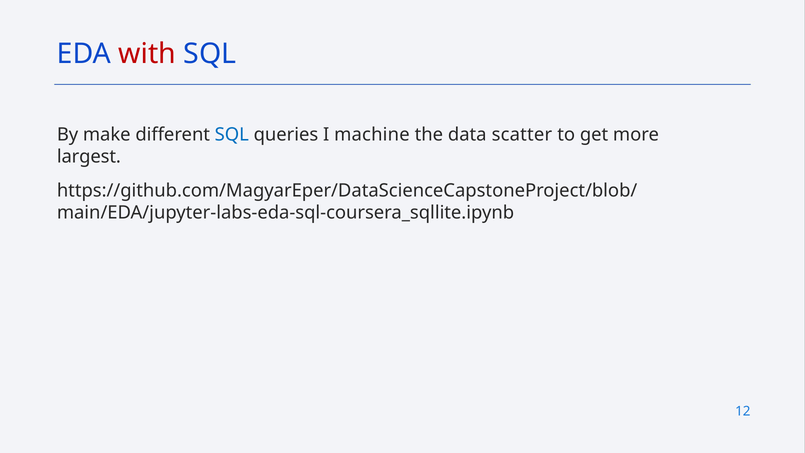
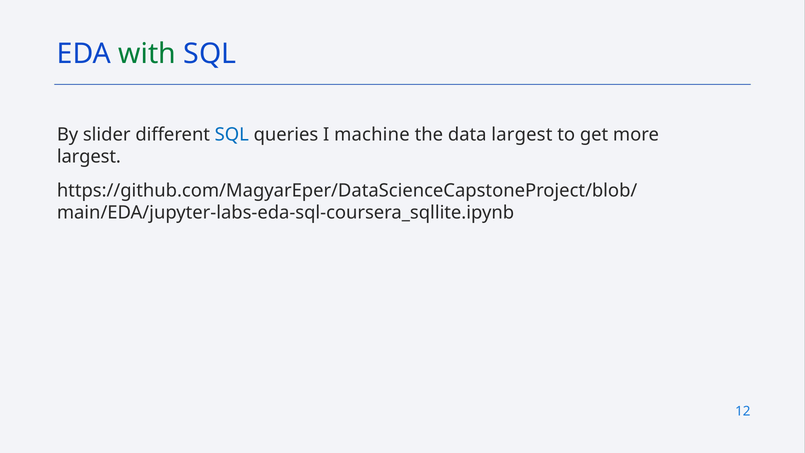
with colour: red -> green
make: make -> slider
data scatter: scatter -> largest
